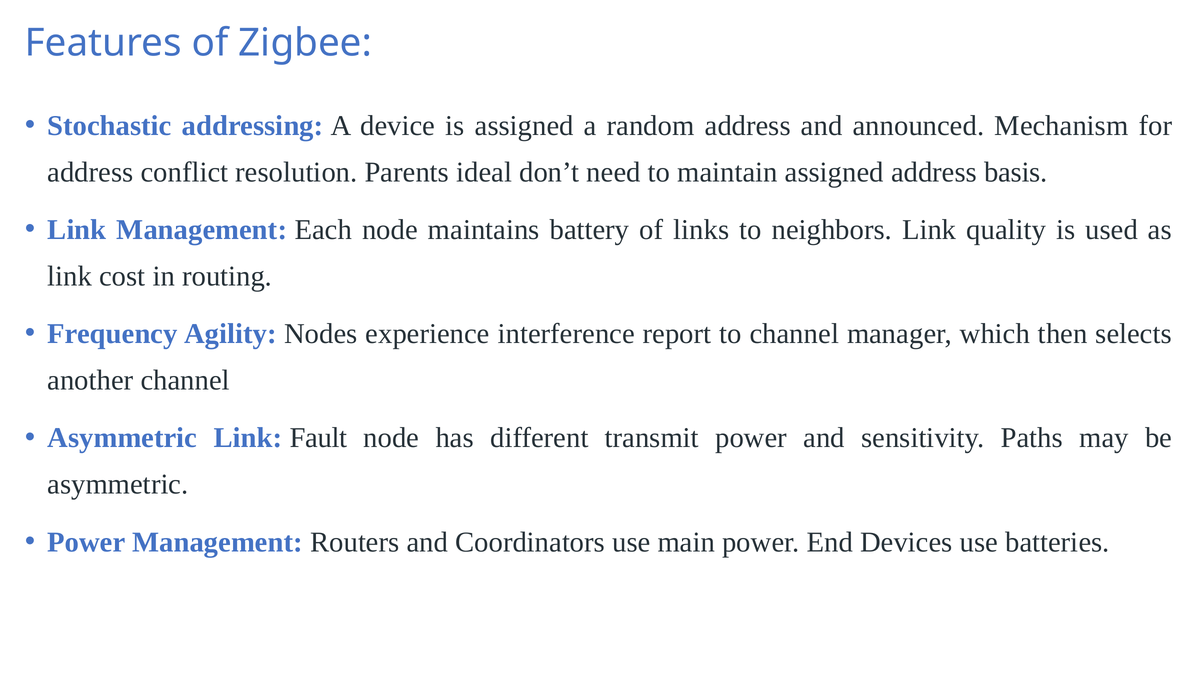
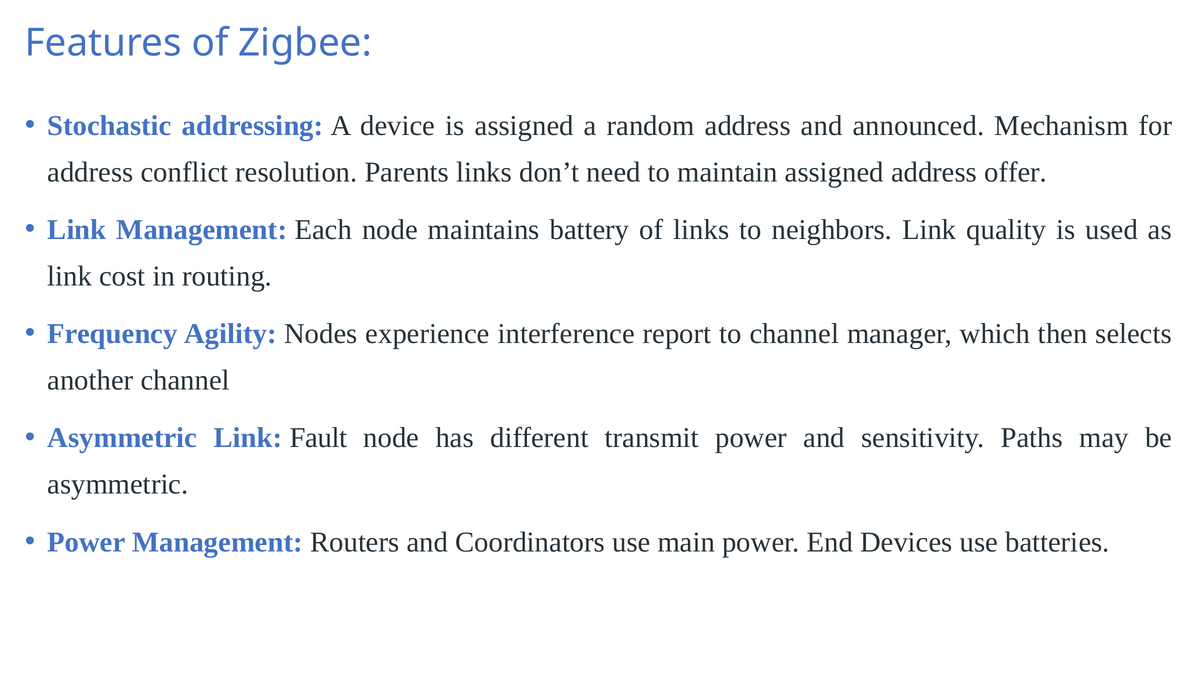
Parents ideal: ideal -> links
basis: basis -> offer
